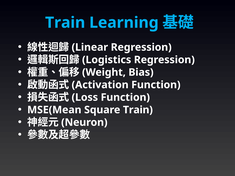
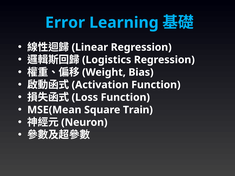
Train at (65, 23): Train -> Error
